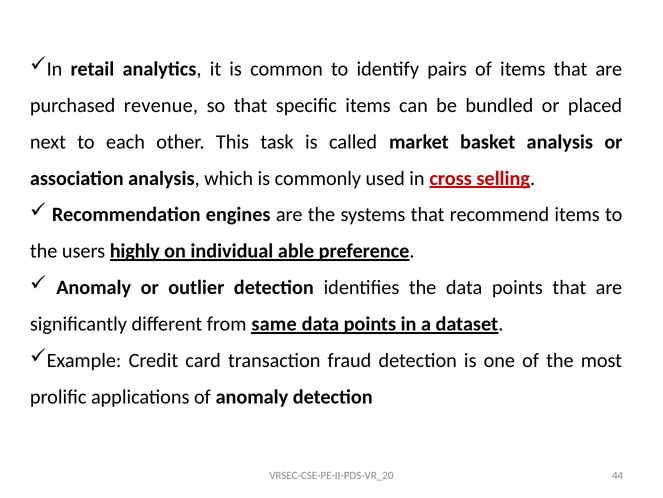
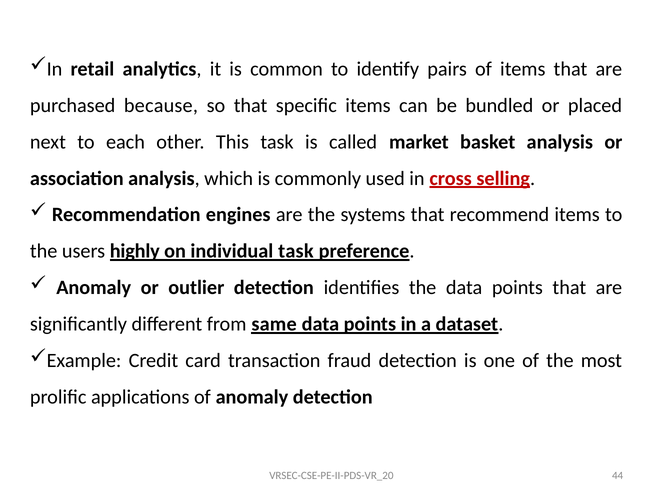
revenue: revenue -> because
individual able: able -> task
